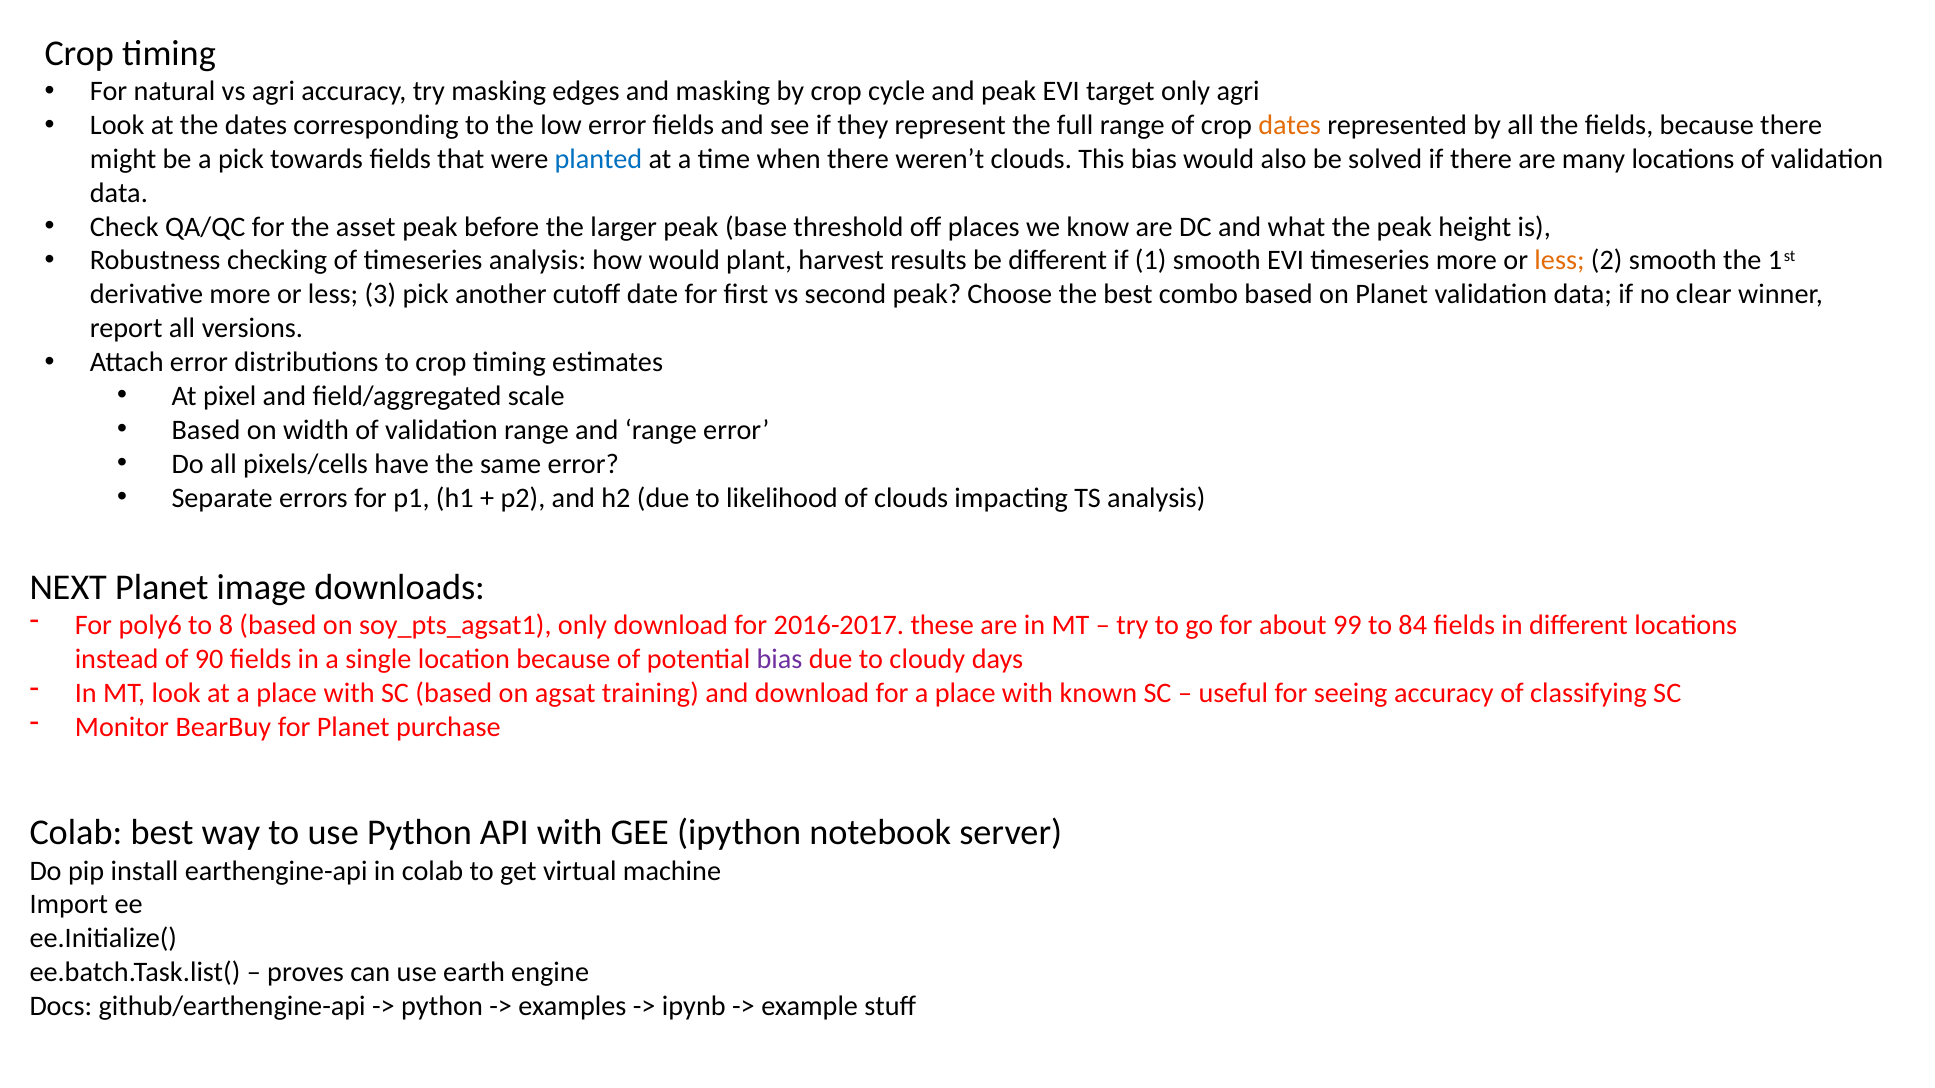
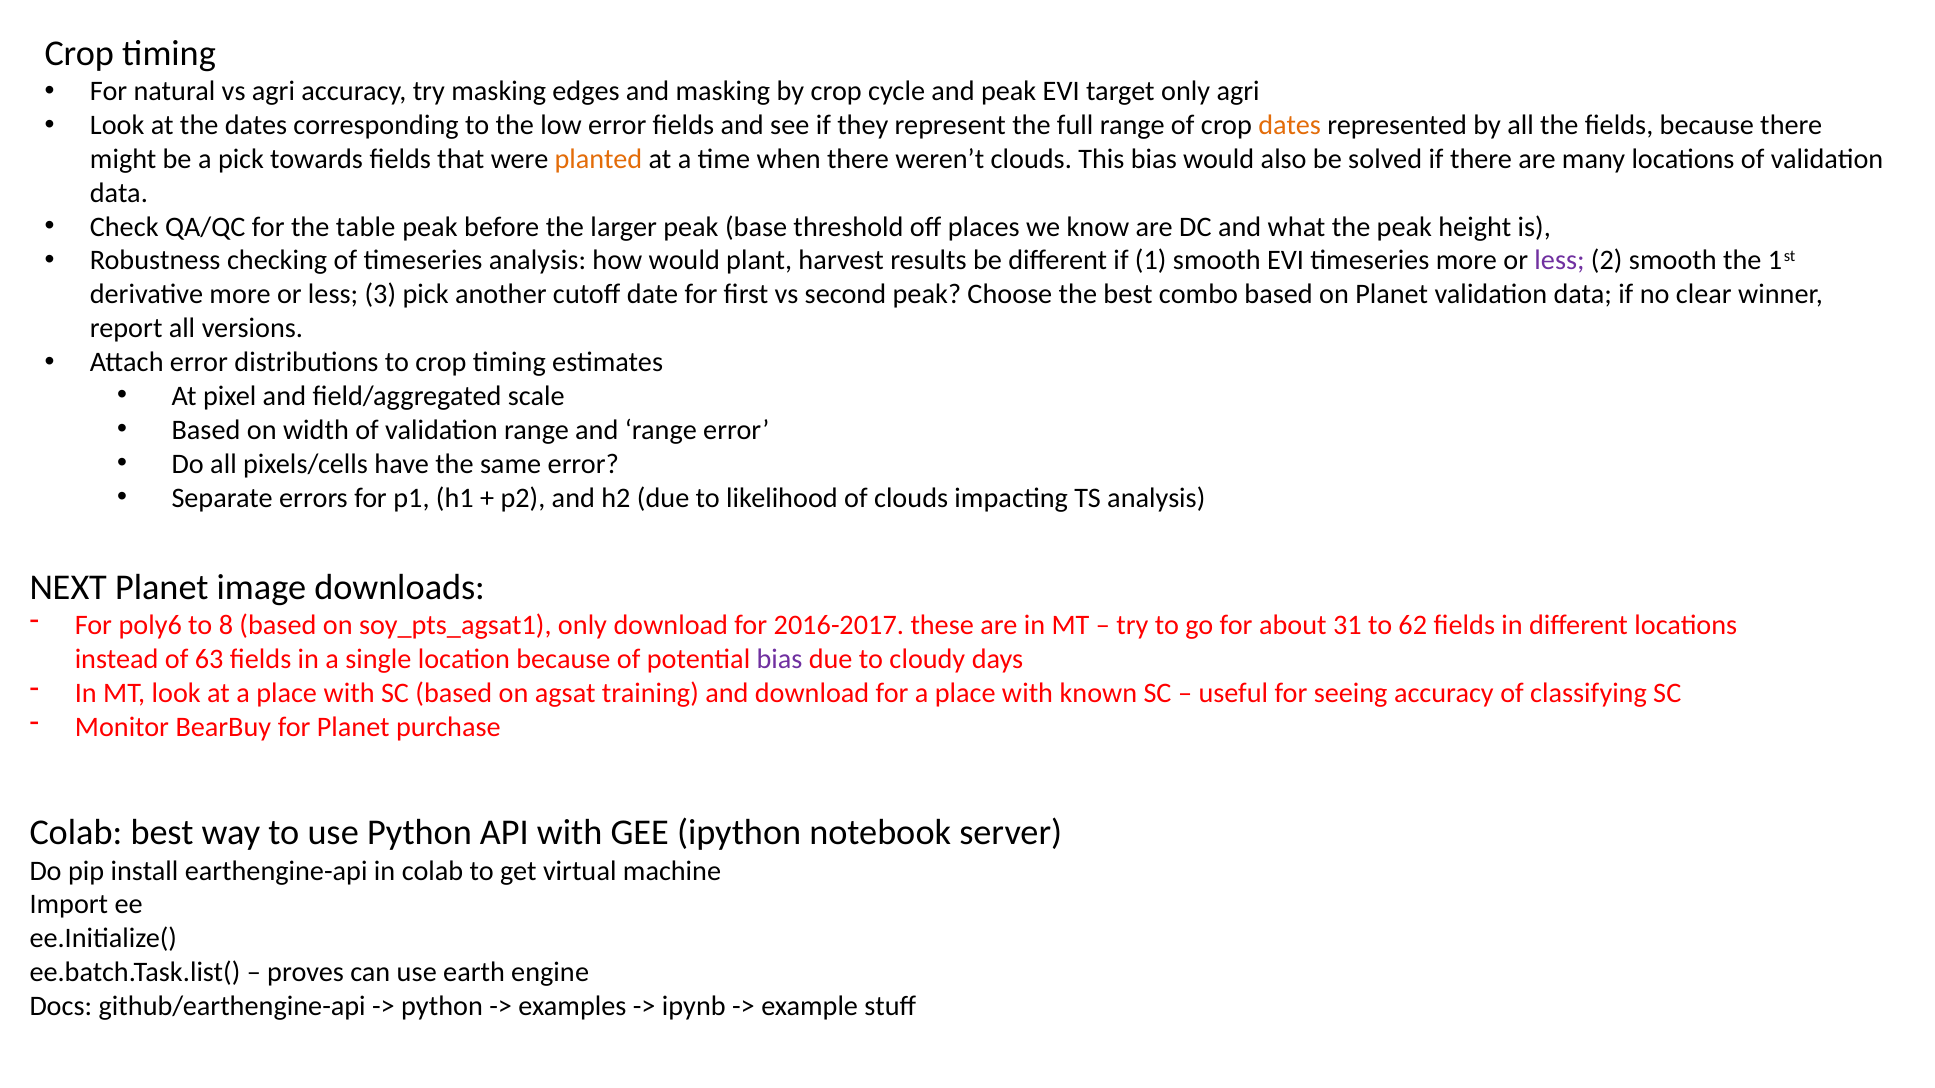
planted colour: blue -> orange
asset: asset -> table
less at (1560, 261) colour: orange -> purple
99: 99 -> 31
84: 84 -> 62
90: 90 -> 63
